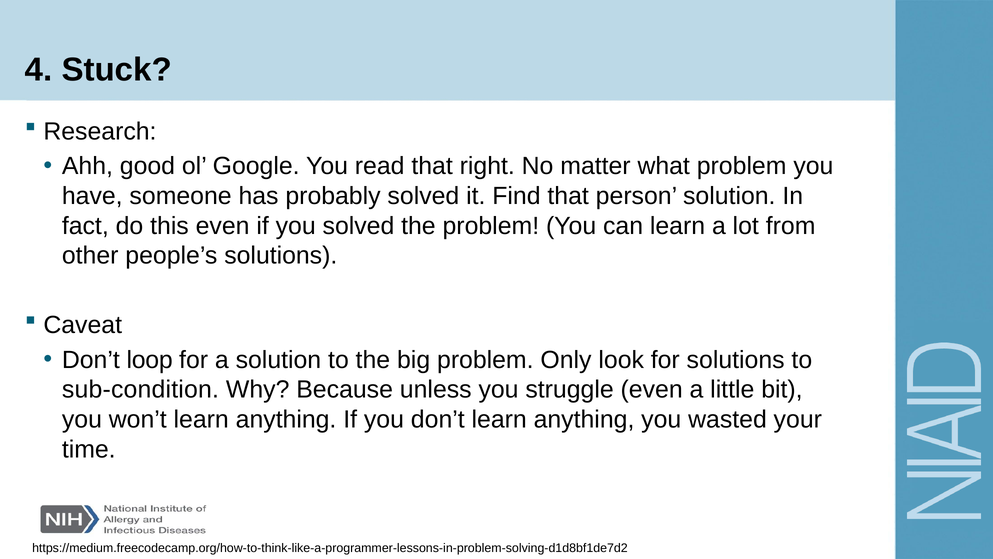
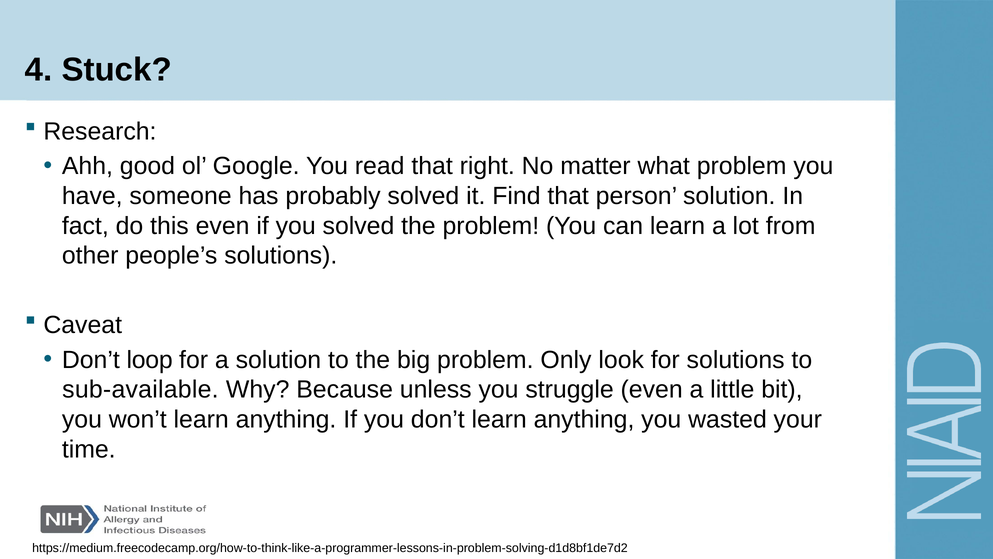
sub-condition: sub-condition -> sub-available
